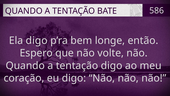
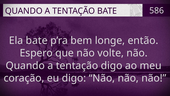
Ela digo: digo -> bate
